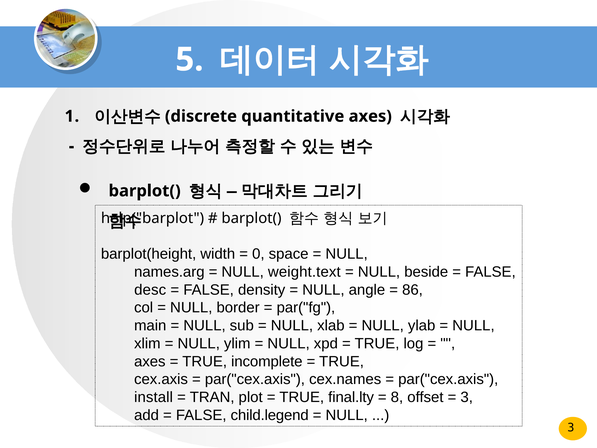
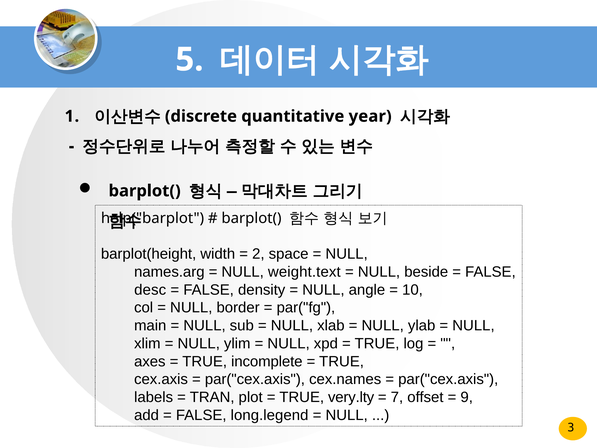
quantitative axes: axes -> year
0: 0 -> 2
86: 86 -> 10
install: install -> labels
final.lty: final.lty -> very.lty
8: 8 -> 7
3 at (467, 397): 3 -> 9
child.legend: child.legend -> long.legend
